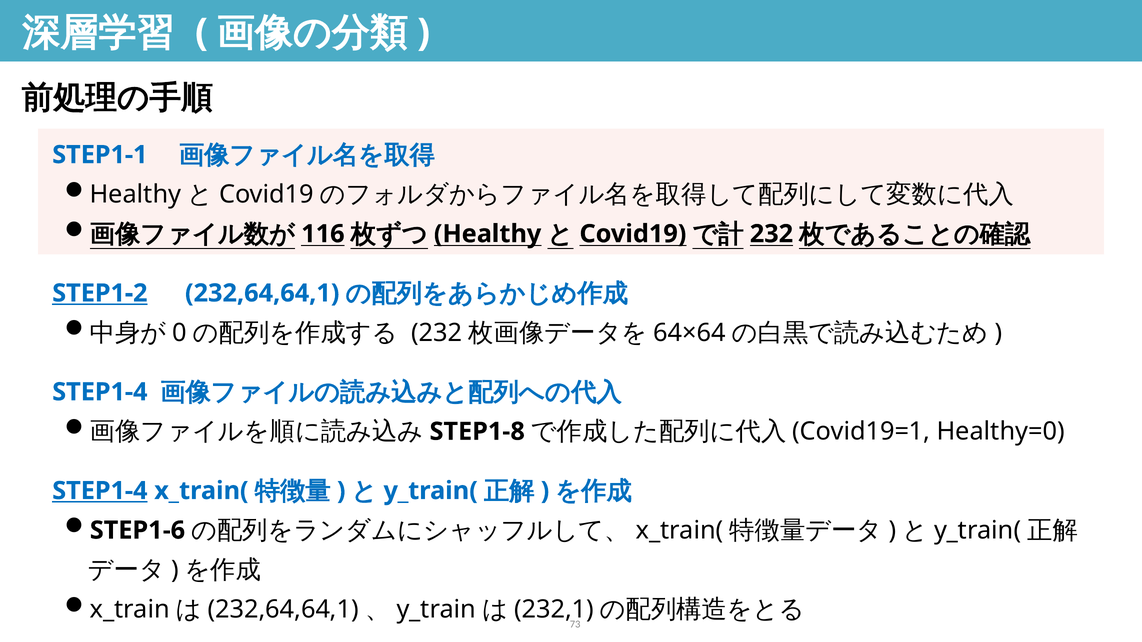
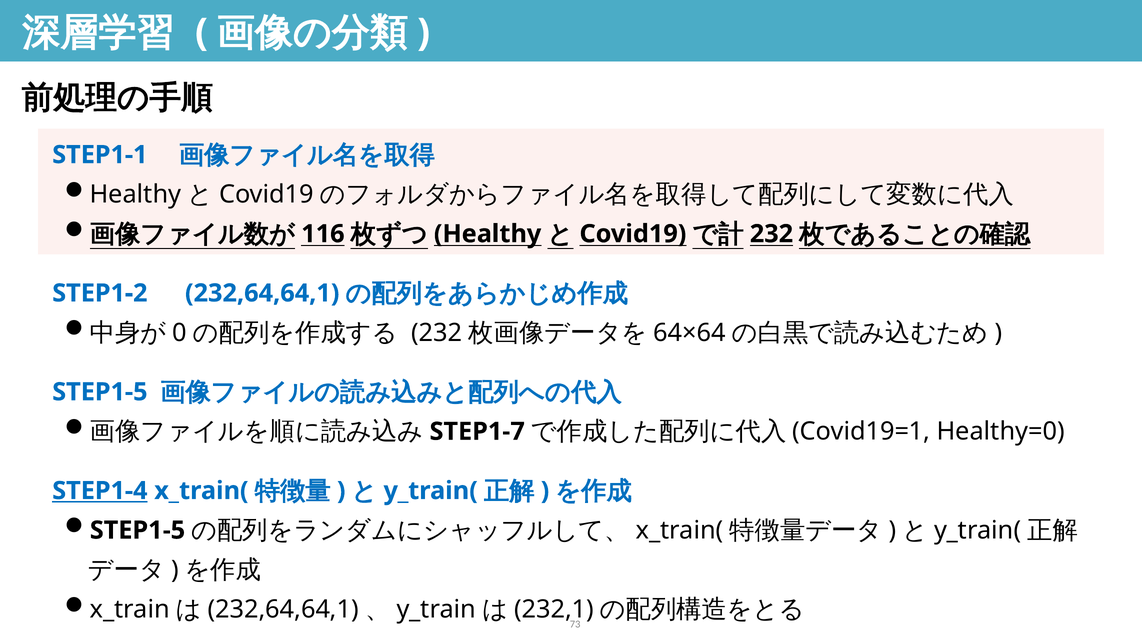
STEP1-2 underline: present -> none
STEP1-4 at (100, 392): STEP1-4 -> STEP1-5
STEP1-8: STEP1-8 -> STEP1-7
STEP1-6 at (137, 531): STEP1-6 -> STEP1-5
